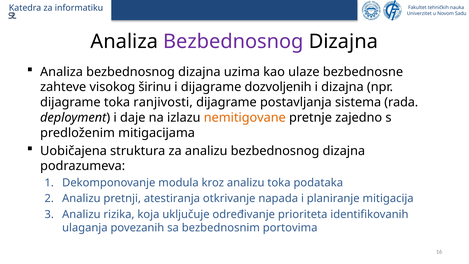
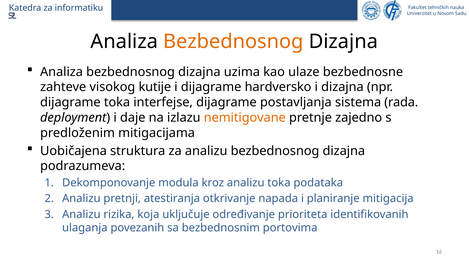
Bezbednosnog at (233, 41) colour: purple -> orange
širinu: širinu -> kutije
dozvoljenih: dozvoljenih -> hardversko
ranjivosti: ranjivosti -> interfejse
